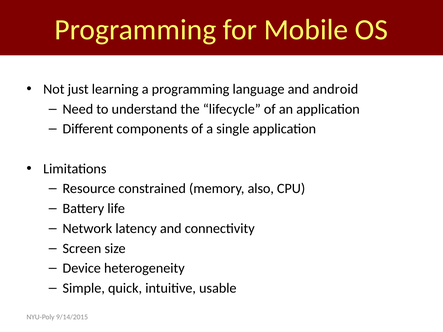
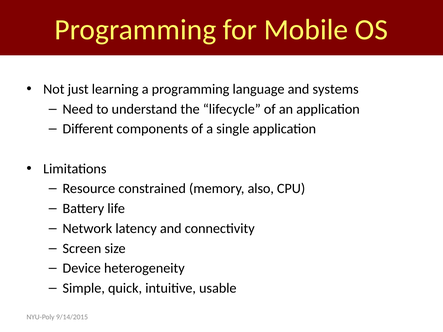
android: android -> systems
